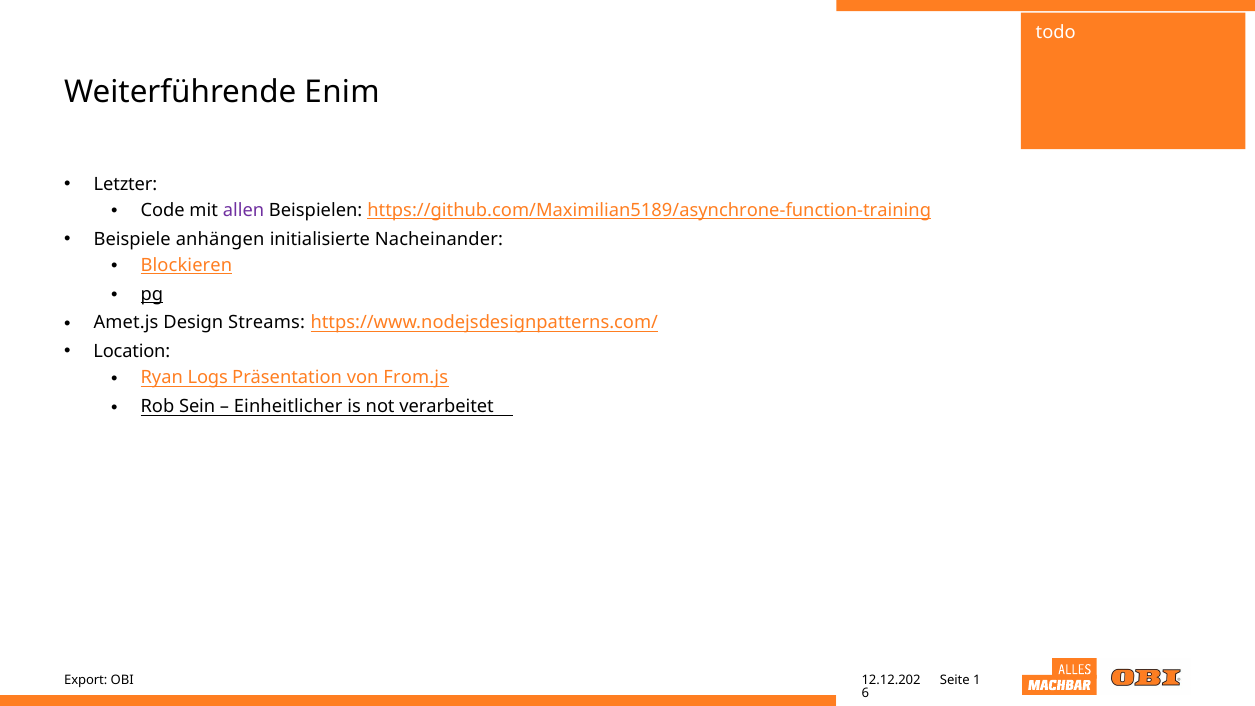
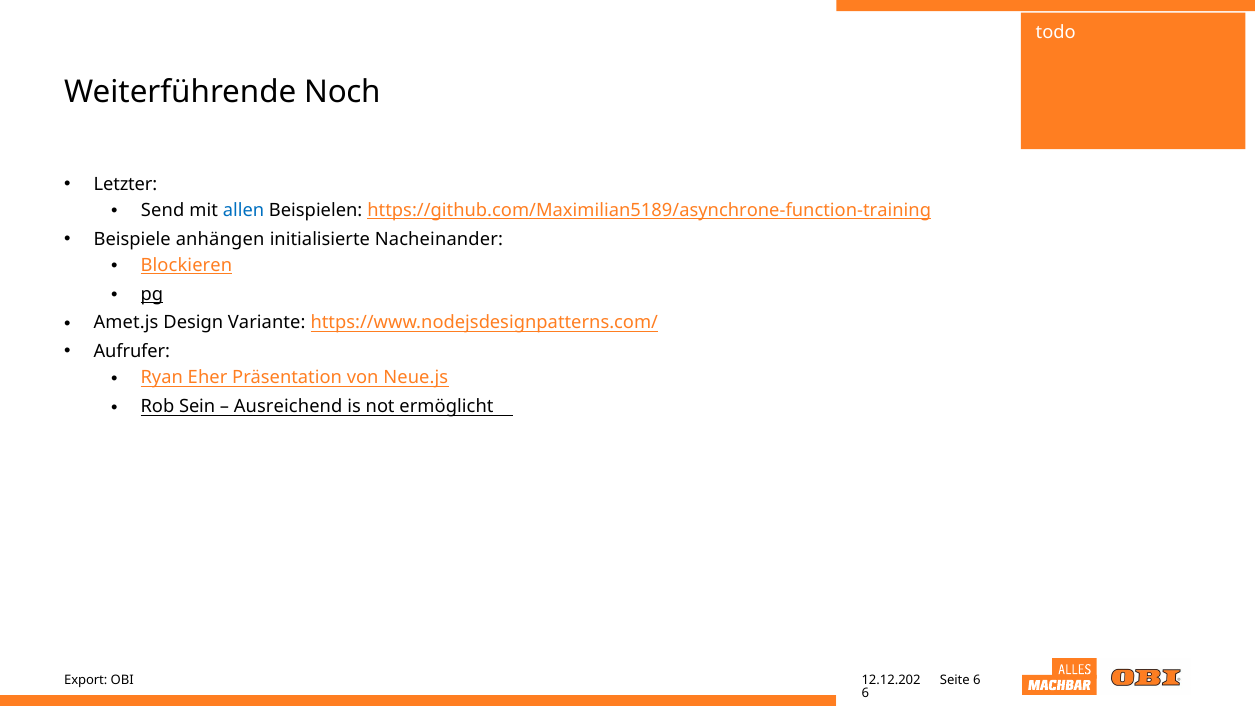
Enim: Enim -> Noch
Code: Code -> Send
allen colour: purple -> blue
Streams: Streams -> Variante
Location: Location -> Aufrufer
Logs: Logs -> Eher
From.js: From.js -> Neue.js
Einheitlicher: Einheitlicher -> Ausreichend
verarbeitet: verarbeitet -> ermöglicht
Seite 1: 1 -> 6
